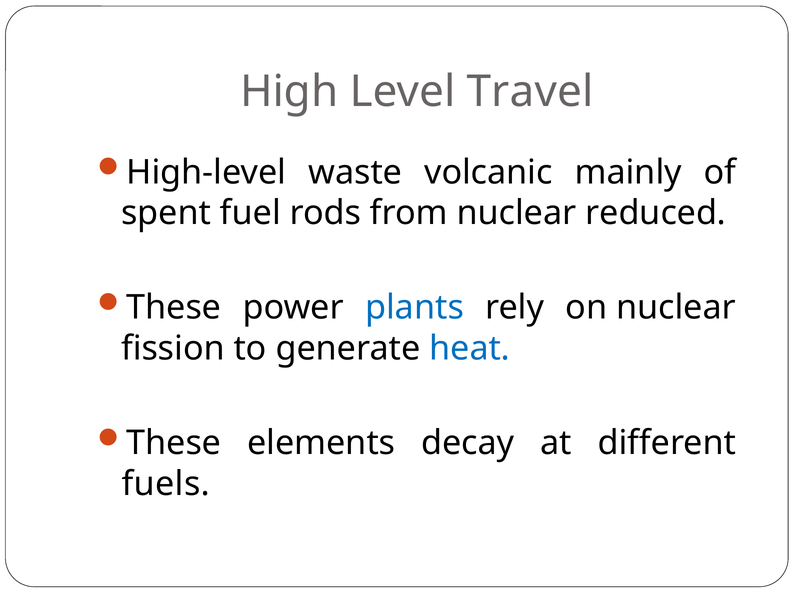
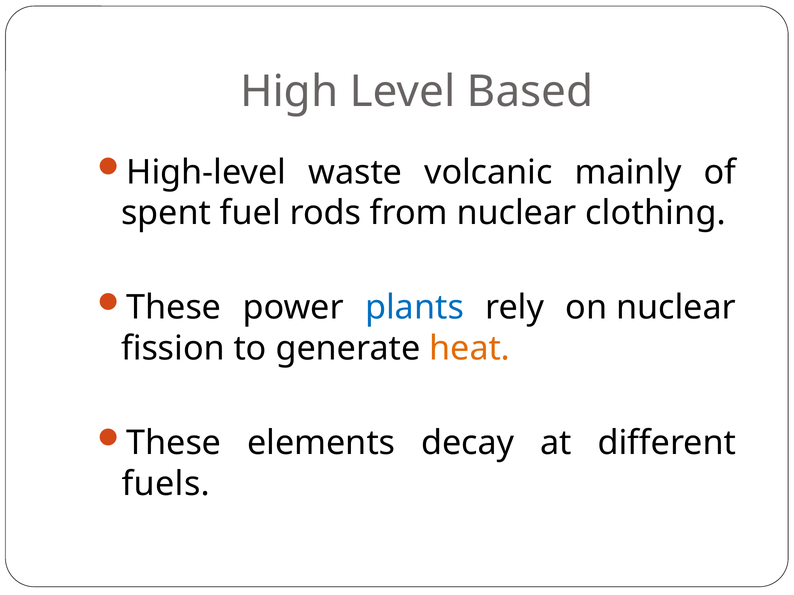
Travel: Travel -> Based
reduced: reduced -> clothing
heat colour: blue -> orange
